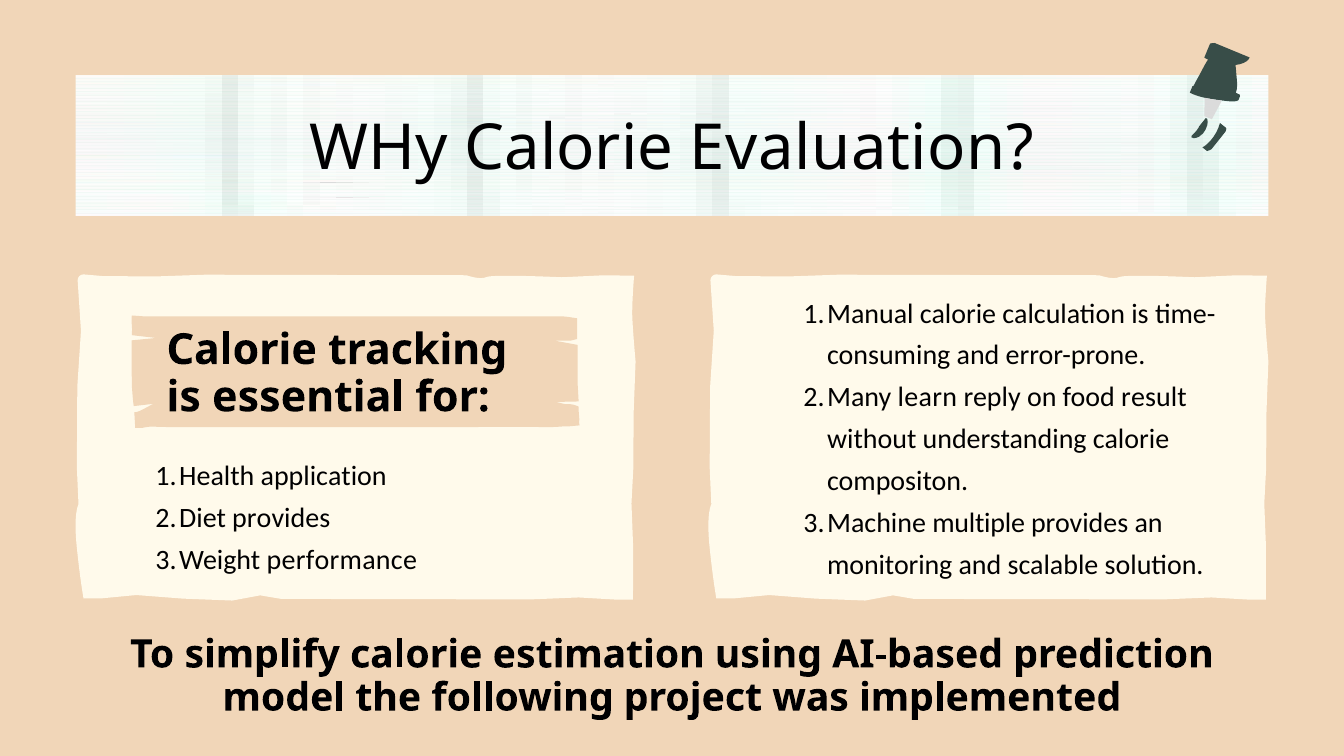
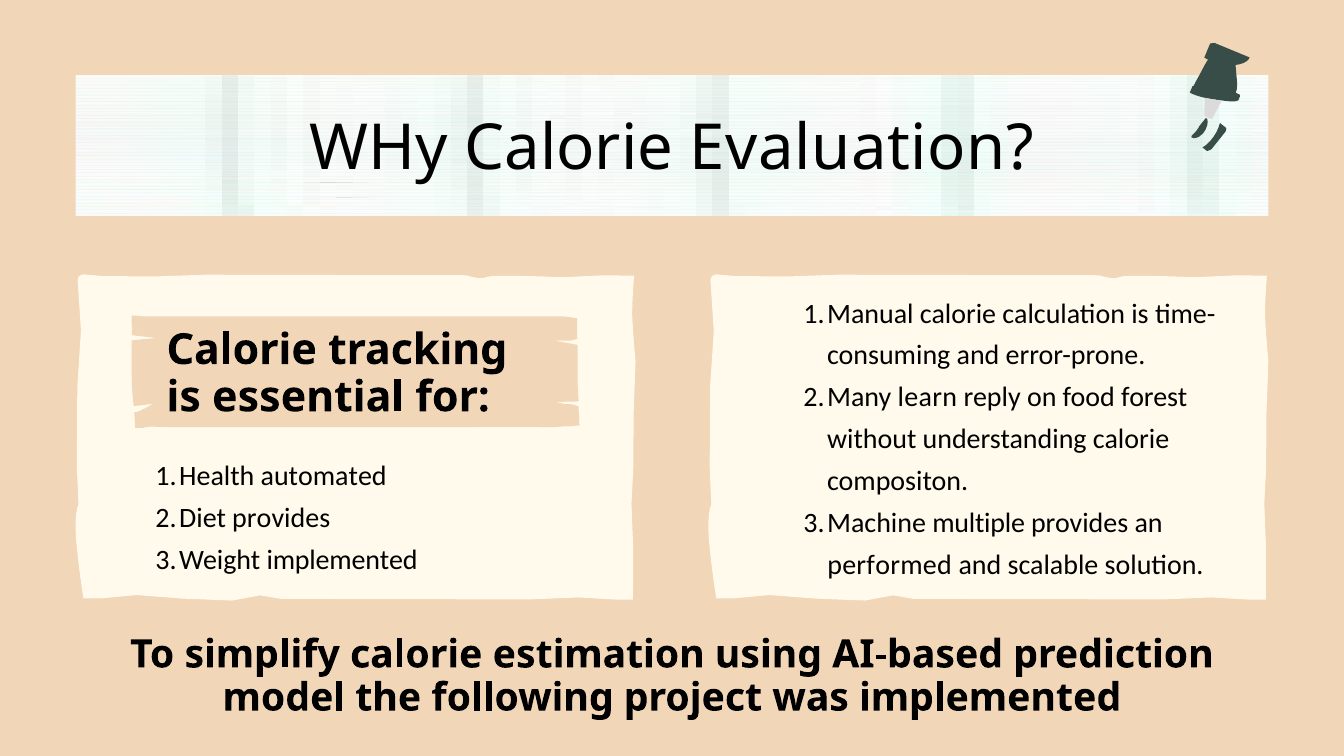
result: result -> forest
application: application -> automated
performance at (342, 560): performance -> implemented
monitoring: monitoring -> performed
